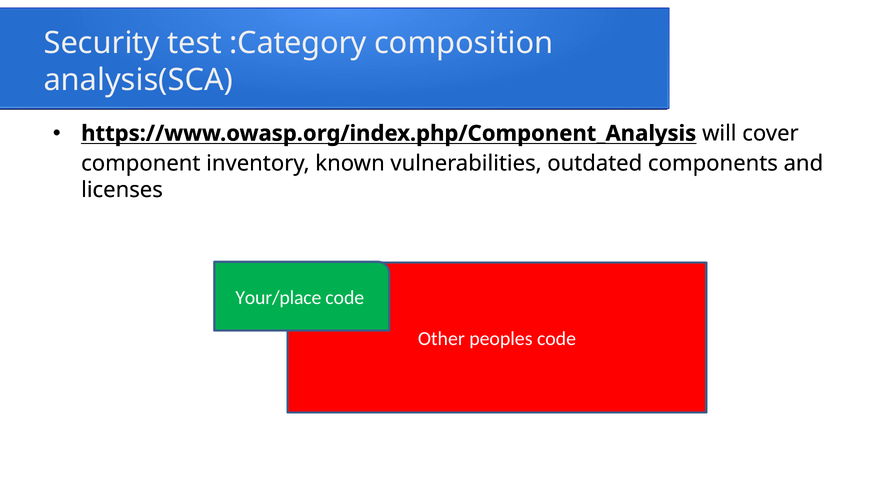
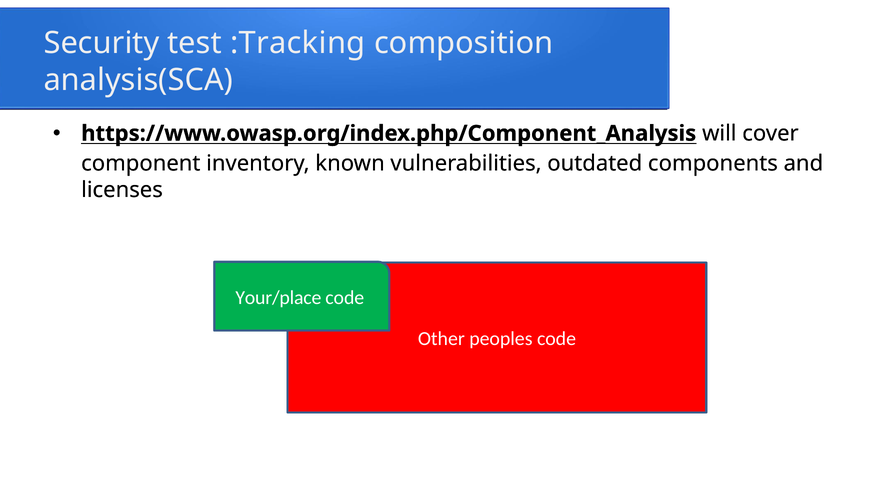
:Category: :Category -> :Tracking
